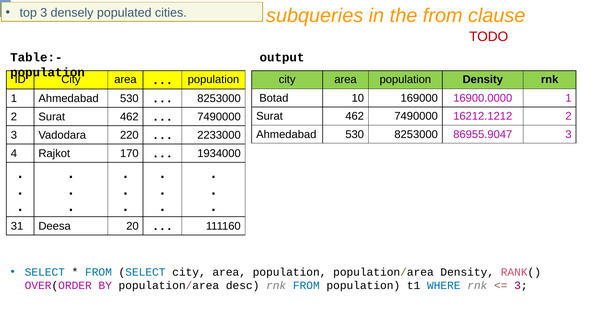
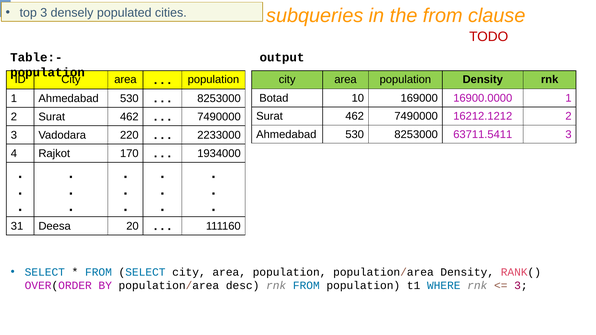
86955.9047: 86955.9047 -> 63711.5411
